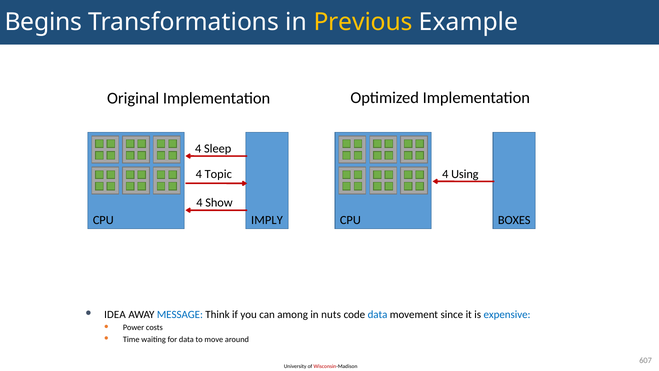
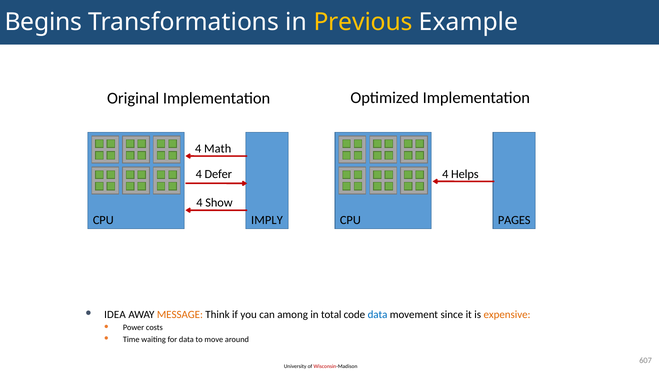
Sleep: Sleep -> Math
Topic: Topic -> Defer
Using: Using -> Helps
BOXES: BOXES -> PAGES
MESSAGE colour: blue -> orange
nuts: nuts -> total
expensive colour: blue -> orange
